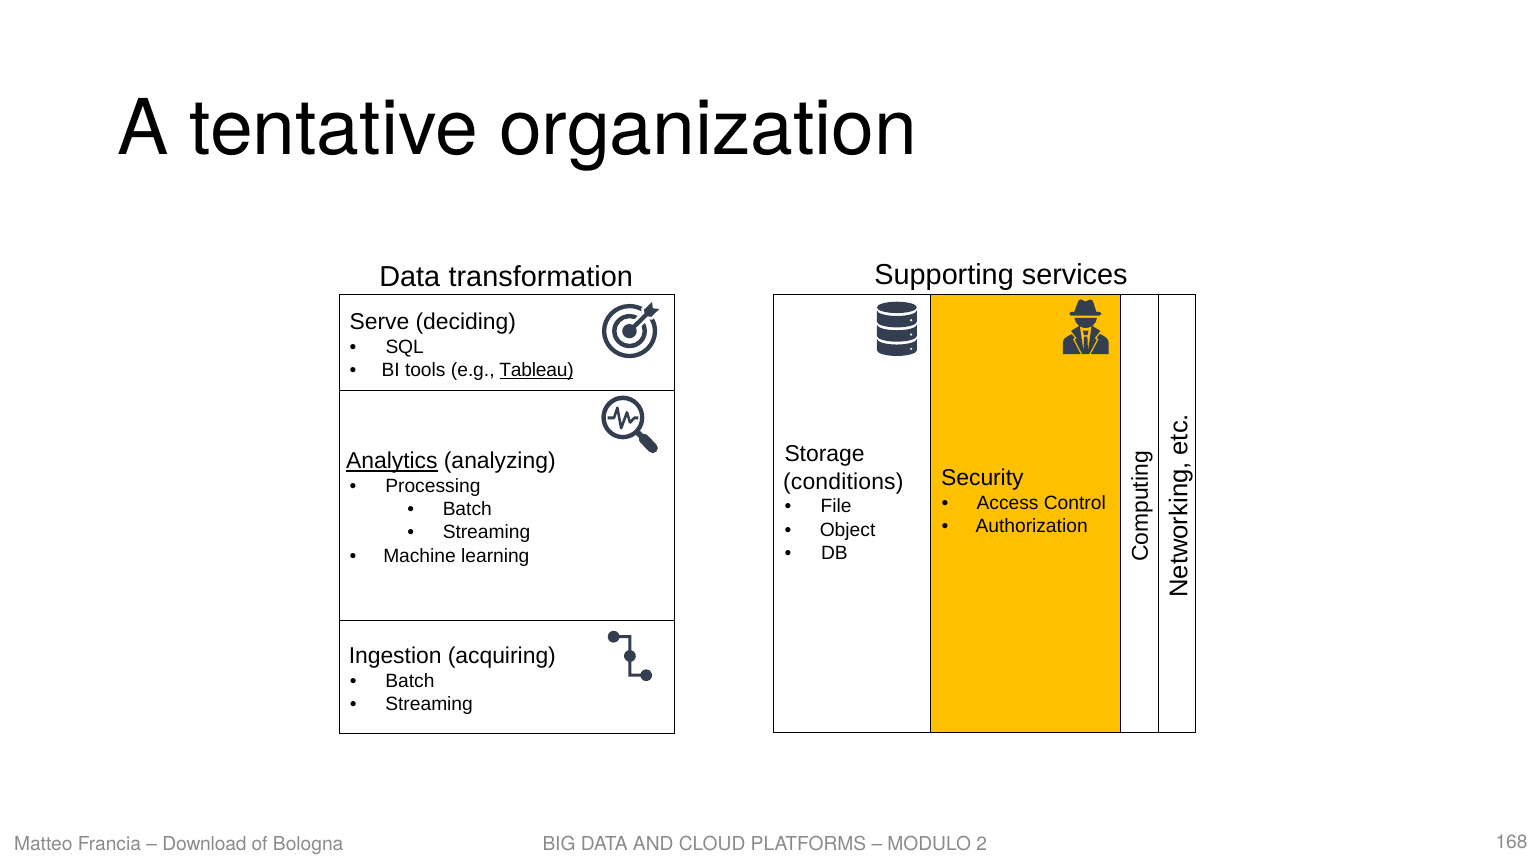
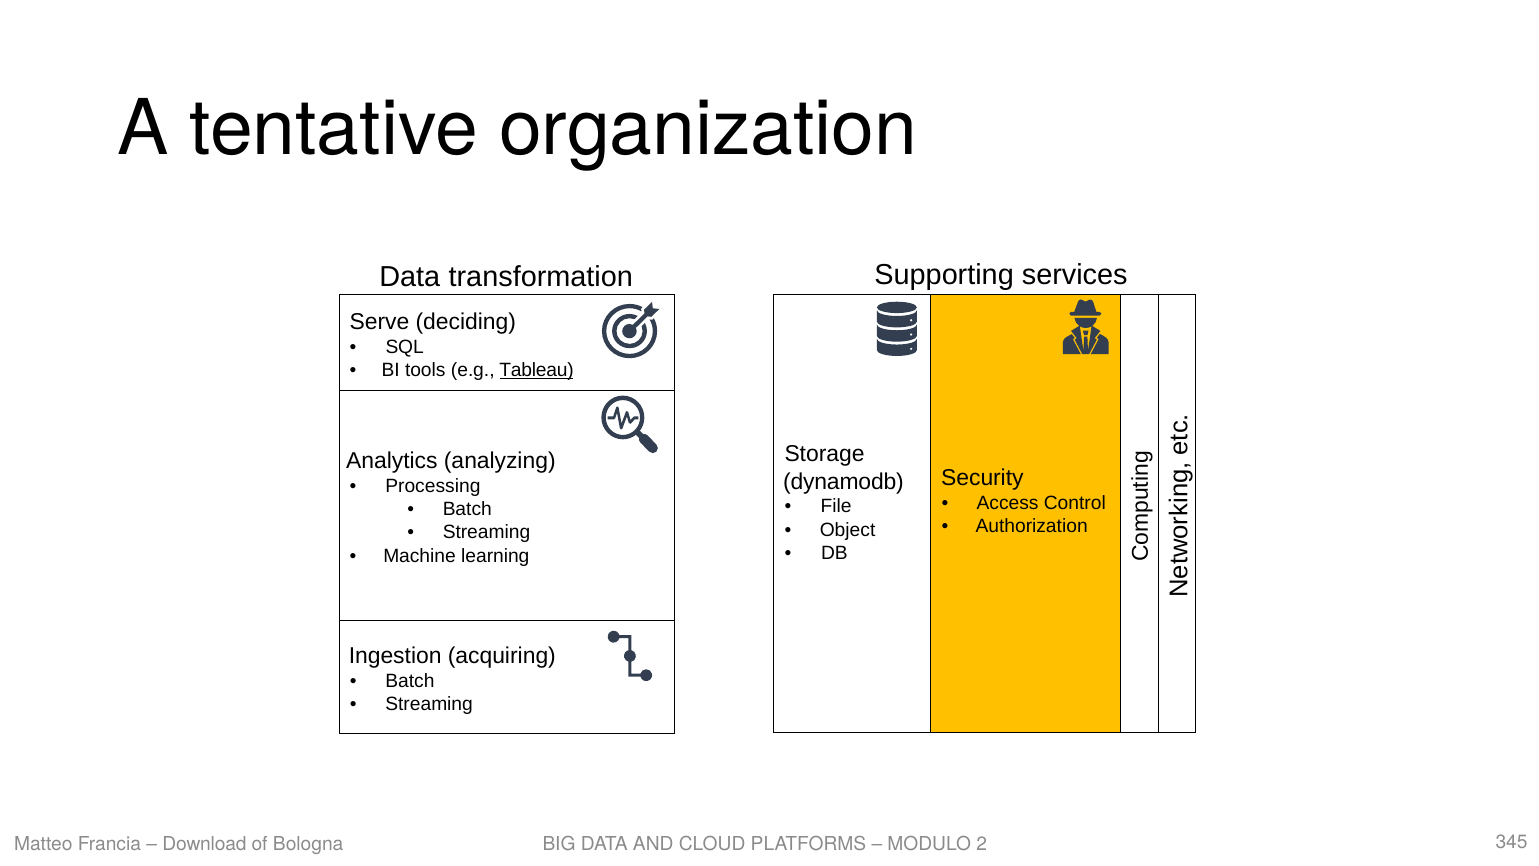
Analytics underline: present -> none
conditions: conditions -> dynamodb
168: 168 -> 345
